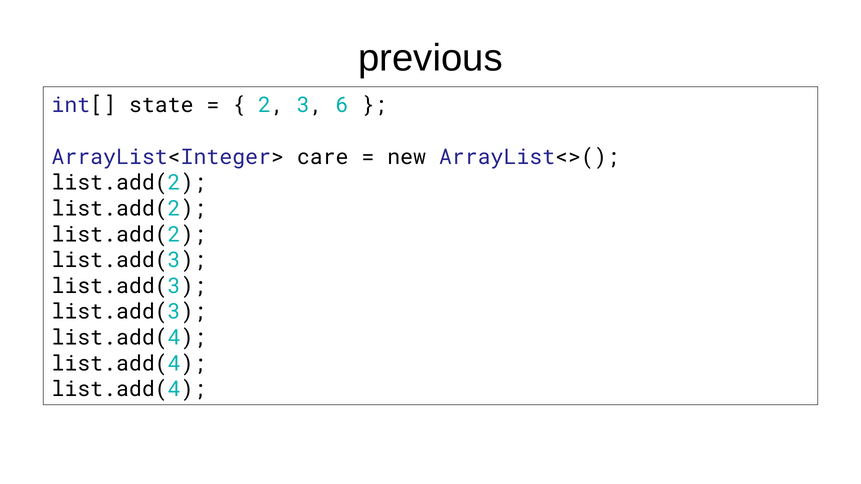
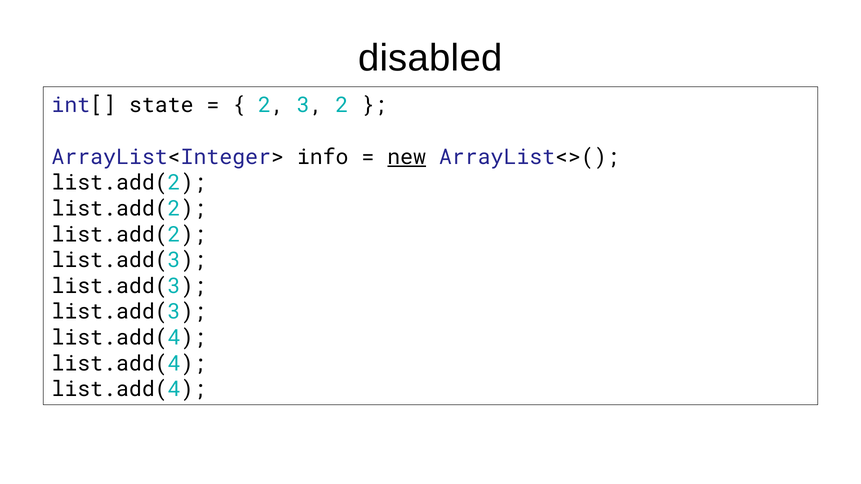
previous: previous -> disabled
3 6: 6 -> 2
care: care -> info
new underline: none -> present
